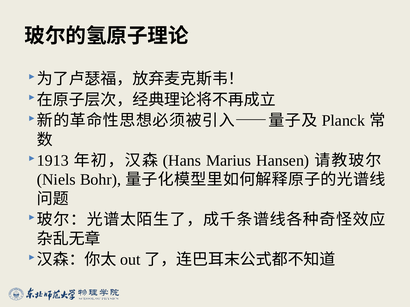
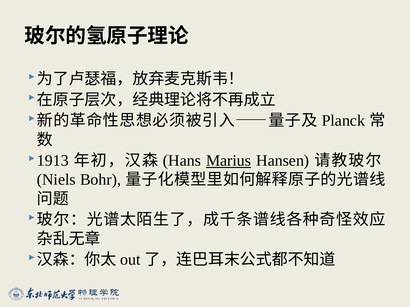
Marius underline: none -> present
